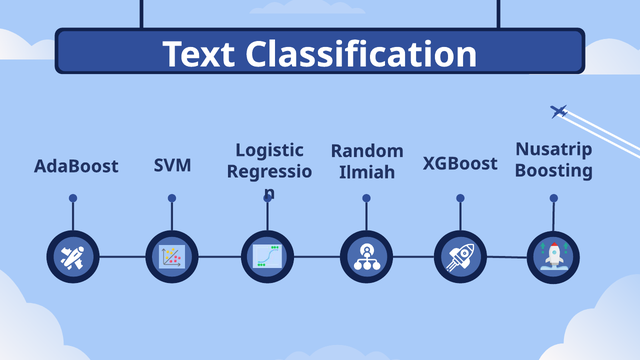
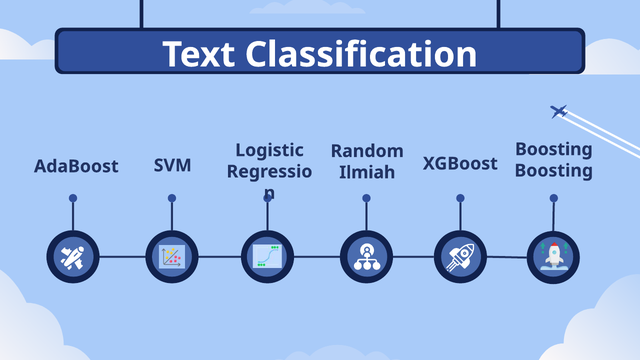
Nusatrip at (554, 149): Nusatrip -> Boosting
